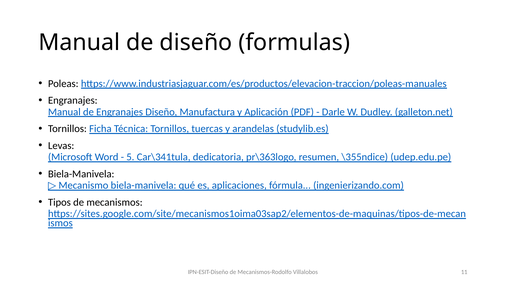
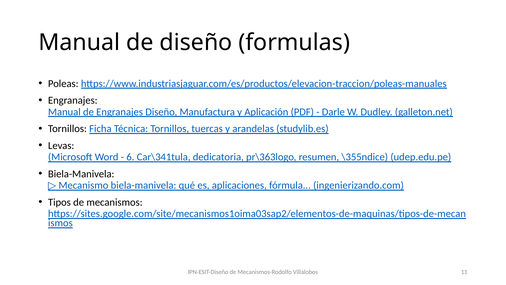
5: 5 -> 6
